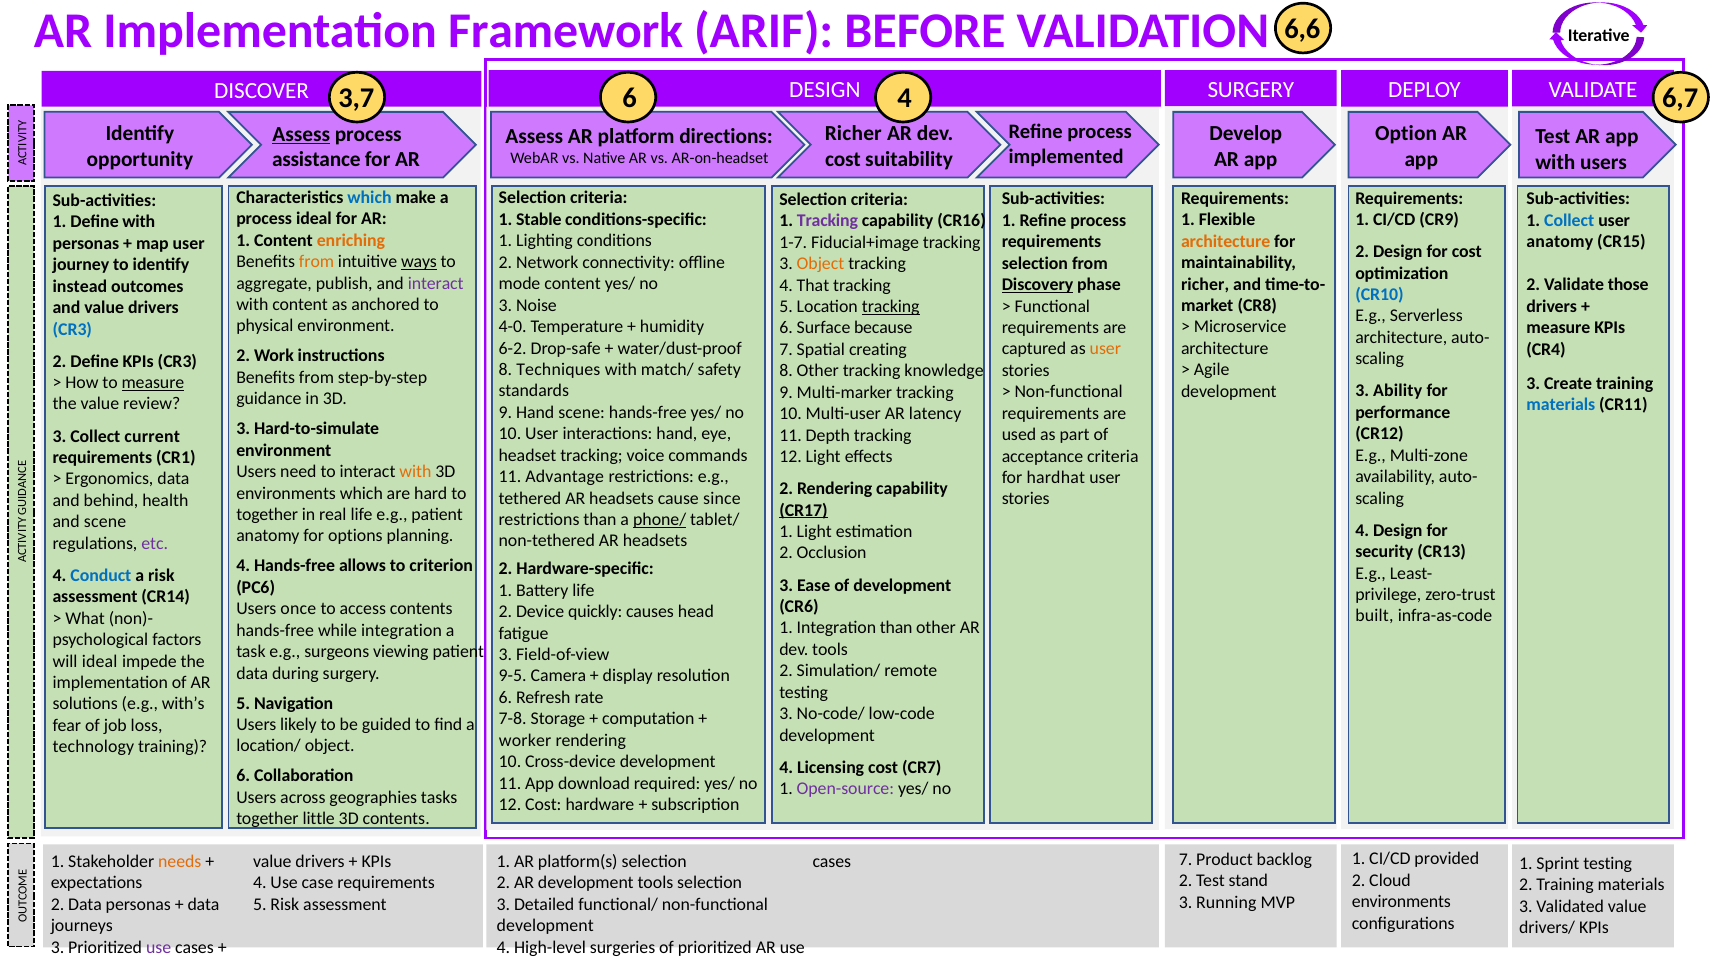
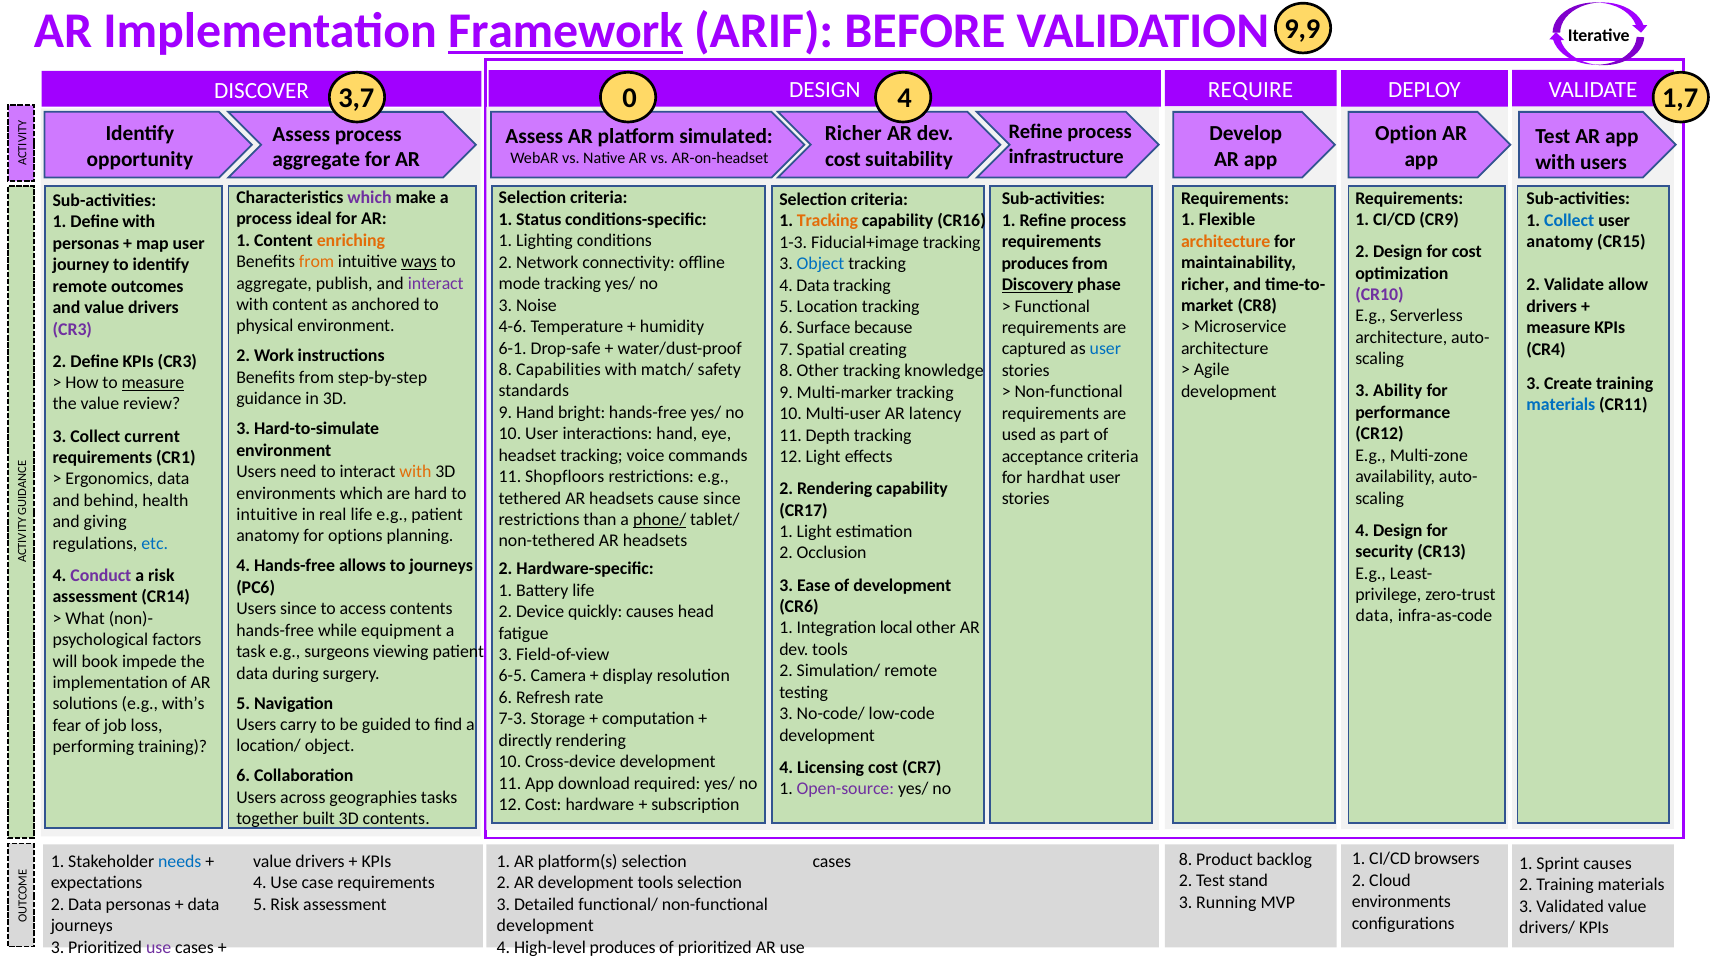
Framework underline: none -> present
6,6: 6,6 -> 9,9
SURGERY at (1251, 90): SURGERY -> REQUIRE
3,7 6: 6 -> 0
6,7: 6,7 -> 1,7
Assess at (301, 134) underline: present -> none
directions: directions -> simulated
implemented: implemented -> infrastructure
assistance at (316, 160): assistance -> aggregate
which at (369, 197) colour: blue -> purple
Stable: Stable -> Status
Tracking at (827, 221) colour: purple -> orange
1-7: 1-7 -> 1-3
selection at (1035, 263): selection -> produces
Object at (820, 264) colour: orange -> blue
mode content: content -> tracking
those: those -> allow
4 That: That -> Data
instead at (80, 286): instead -> remote
CR10 colour: blue -> purple
tracking at (891, 307) underline: present -> none
4-0: 4-0 -> 4-6
CR3 at (72, 329) colour: blue -> purple
6-2: 6-2 -> 6-1
user at (1105, 349) colour: orange -> blue
Techniques: Techniques -> Capabilities
Hand scene: scene -> bright
Advantage: Advantage -> Shopfloors
CR17 underline: present -> none
together at (267, 515): together -> intuitive
and scene: scene -> giving
etc colour: purple -> blue
to criterion: criterion -> journeys
Conduct colour: blue -> purple
Users once: once -> since
built at (1374, 616): built -> data
Integration than: than -> local
while integration: integration -> equipment
will ideal: ideal -> book
9-5: 9-5 -> 6-5
7-8: 7-8 -> 7-3
likely: likely -> carry
worker: worker -> directly
technology: technology -> performing
little: little -> built
provided: provided -> browsers
needs colour: orange -> blue
cases 7: 7 -> 8
Sprint testing: testing -> causes
High-level surgeries: surgeries -> produces
